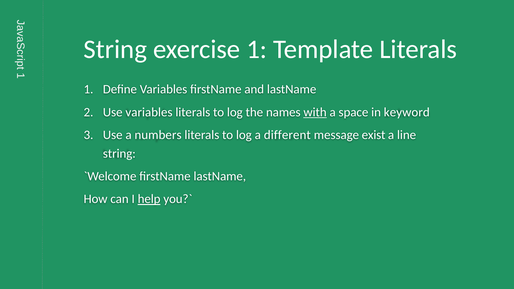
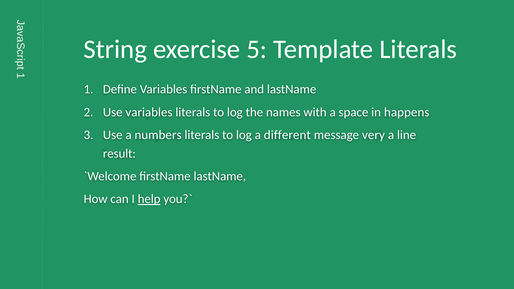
exercise 1: 1 -> 5
with underline: present -> none
keyword: keyword -> happens
exist: exist -> very
string at (119, 154): string -> result
